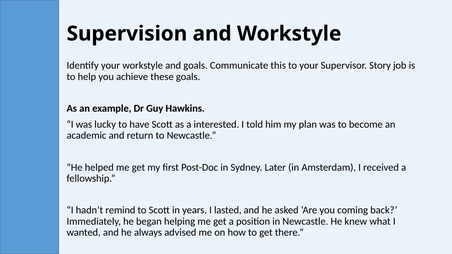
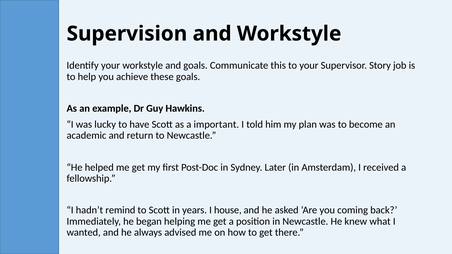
interested: interested -> important
lasted: lasted -> house
